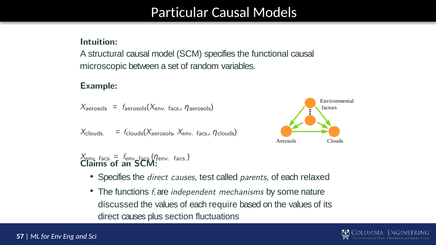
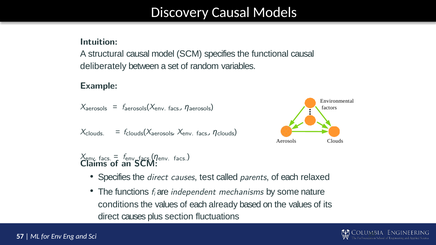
Particular: Particular -> Discovery
microscopic: microscopic -> deliberately
discussed: discussed -> conditions
require: require -> already
